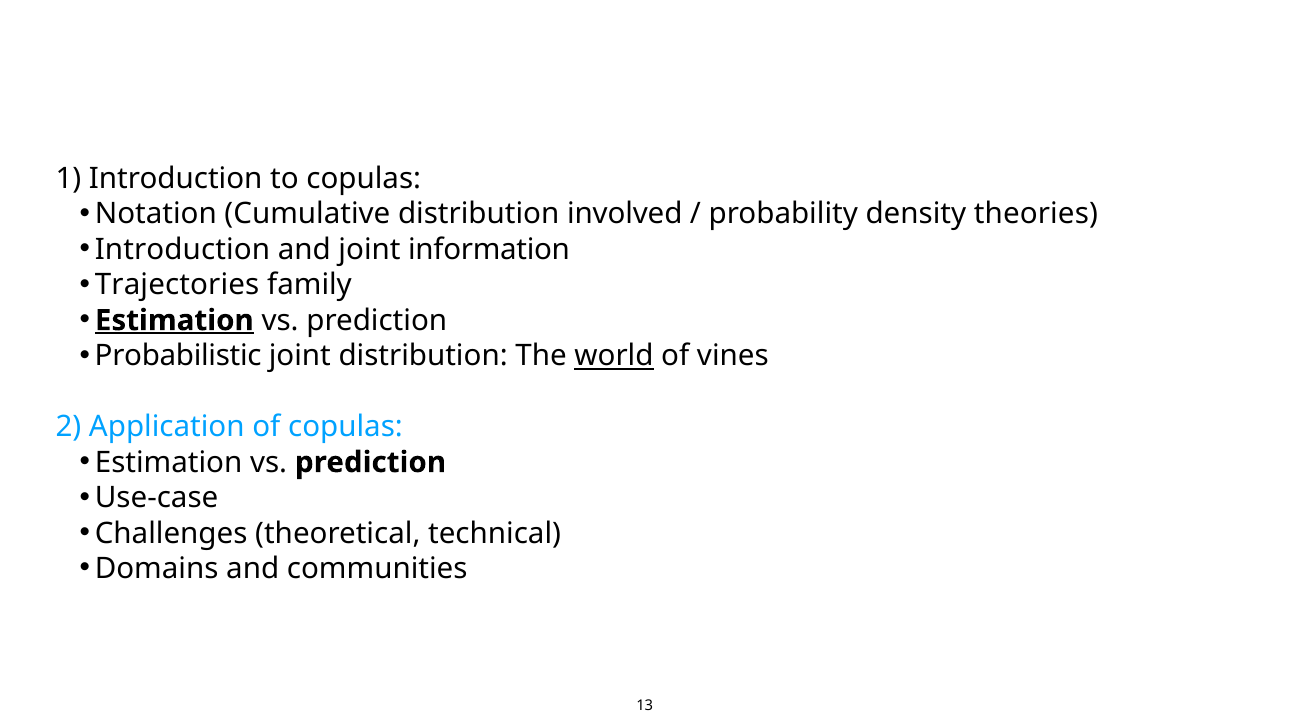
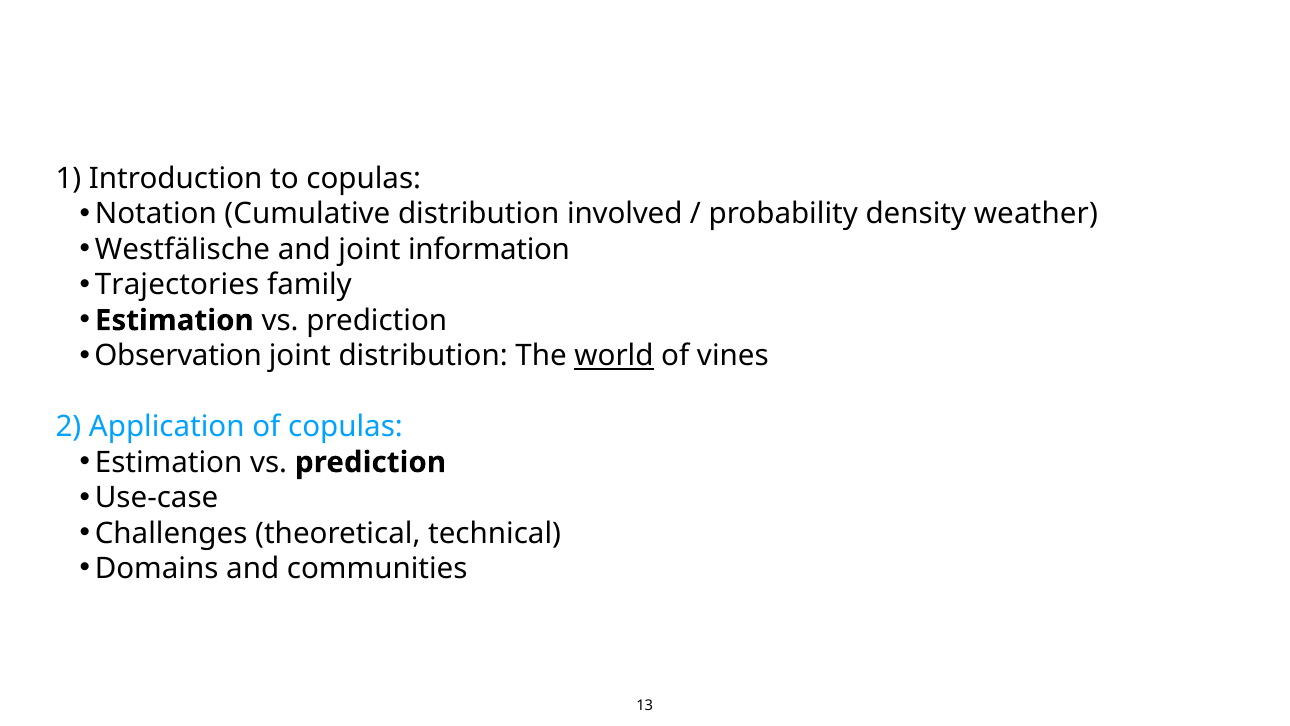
theories: theories -> weather
Introduction at (182, 249): Introduction -> Westfälische
Estimation at (174, 320) underline: present -> none
Probabilistic: Probabilistic -> Observation
